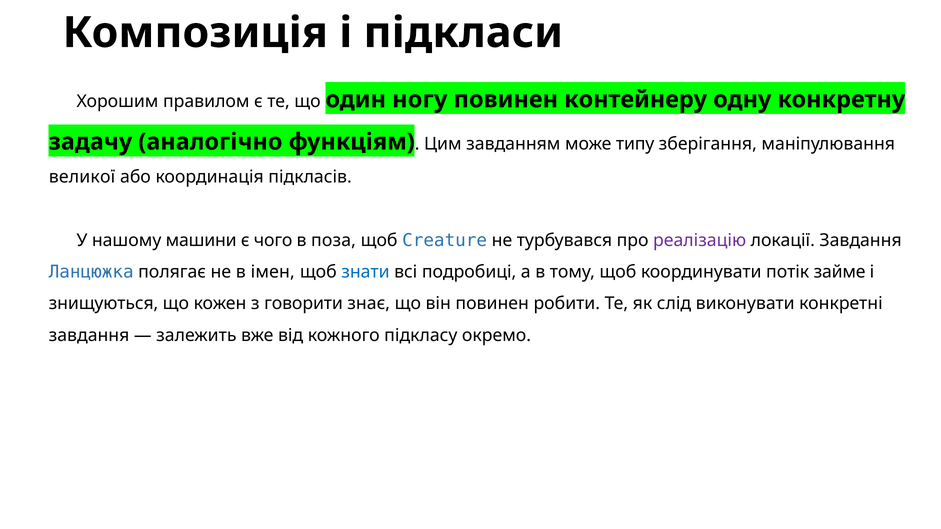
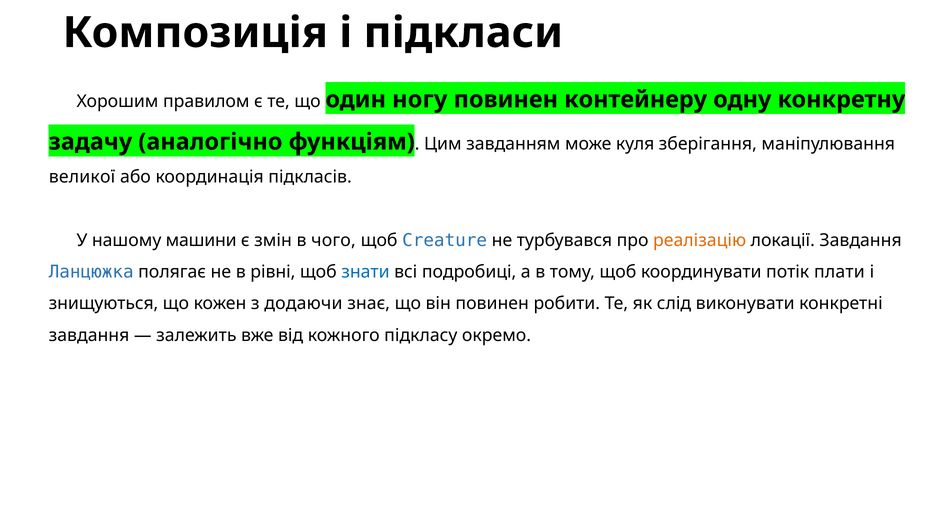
типу: типу -> куля
чого: чого -> змін
поза: поза -> чого
реалізацію colour: purple -> orange
імен: імен -> рівні
займе: займе -> плати
говорити: говорити -> додаючи
